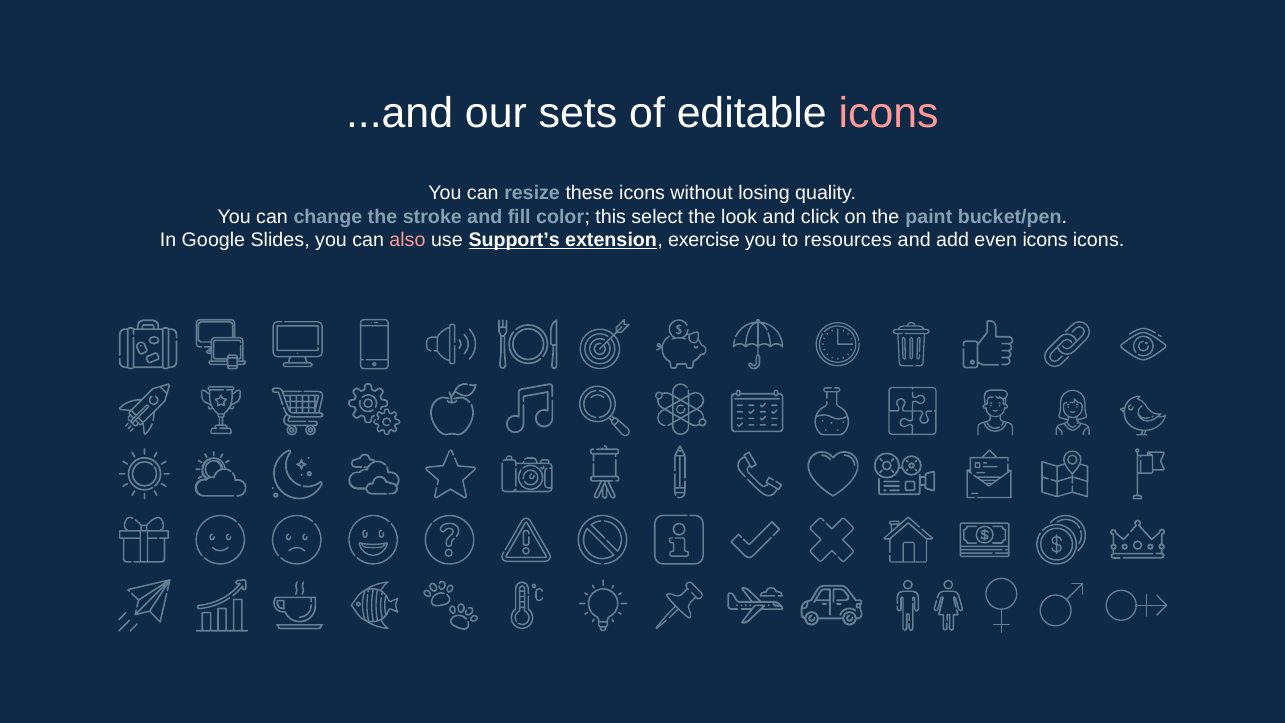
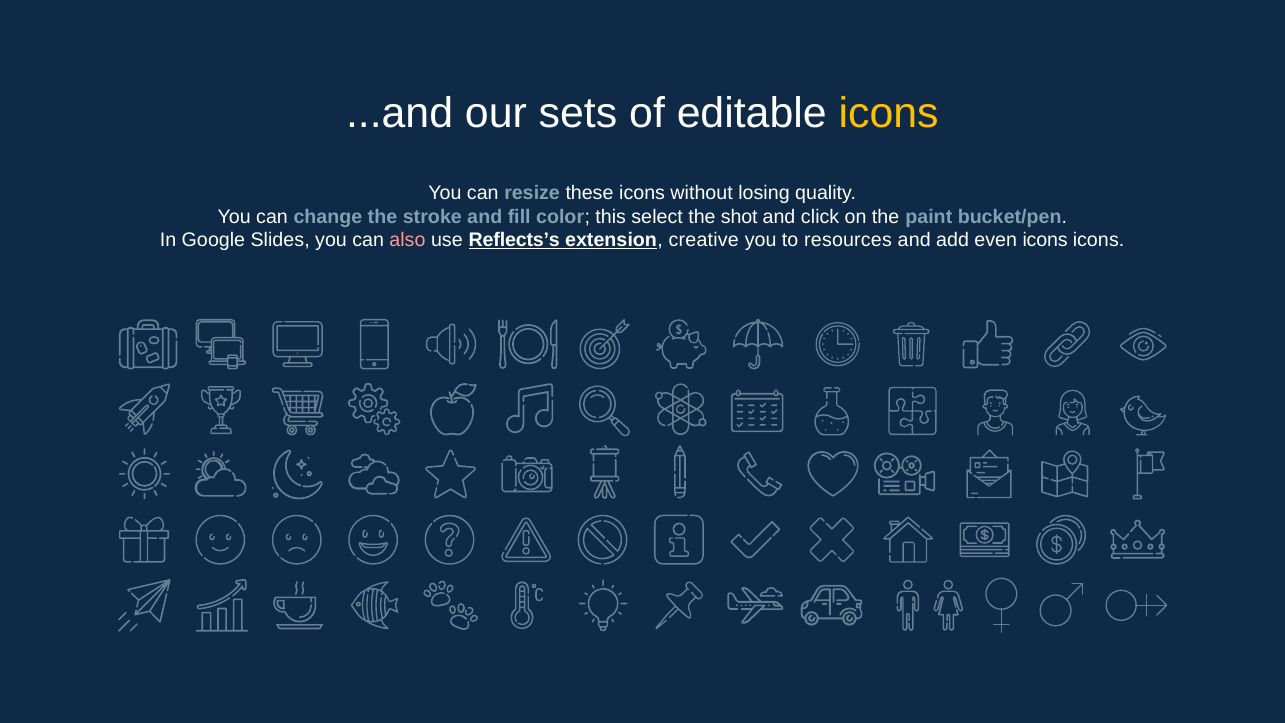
icons at (889, 113) colour: pink -> yellow
look: look -> shot
Support’s: Support’s -> Reflects’s
exercise: exercise -> creative
